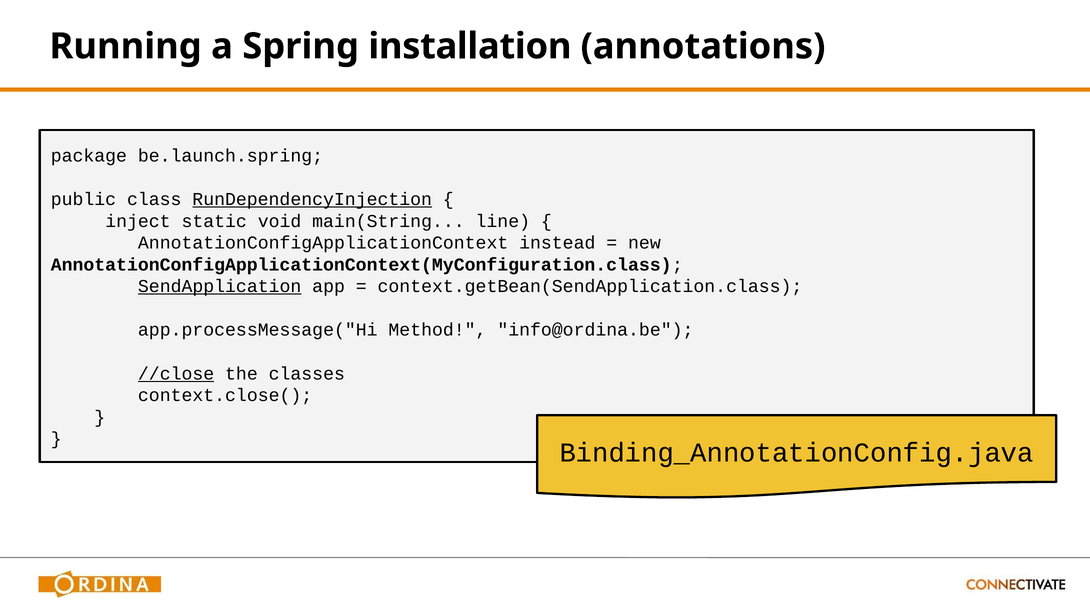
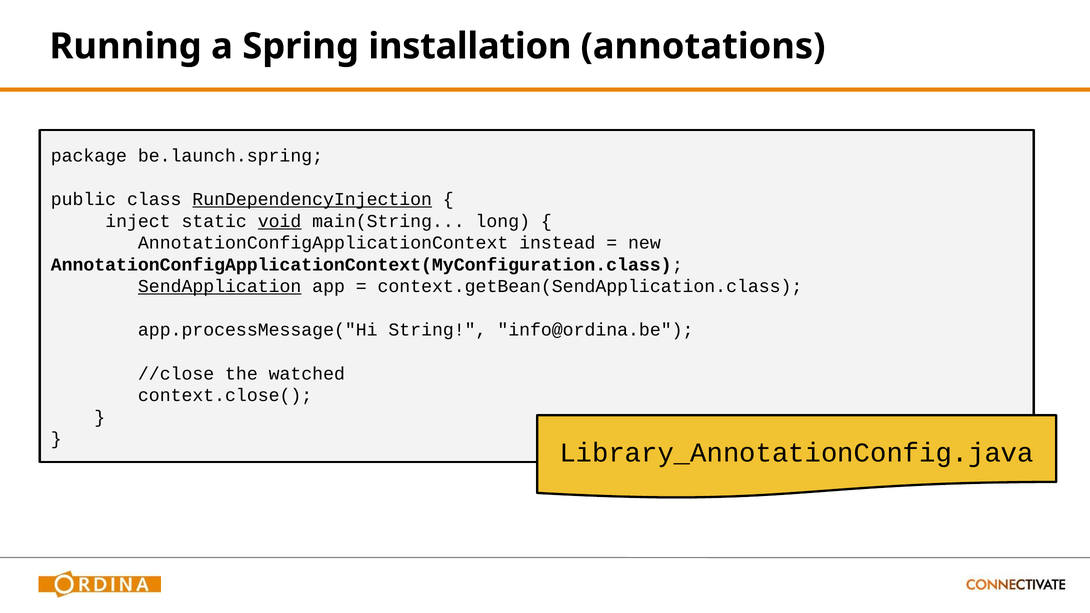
void underline: none -> present
line: line -> long
Method: Method -> String
//close underline: present -> none
classes: classes -> watched
Binding_AnnotationConfig.java: Binding_AnnotationConfig.java -> Library_AnnotationConfig.java
